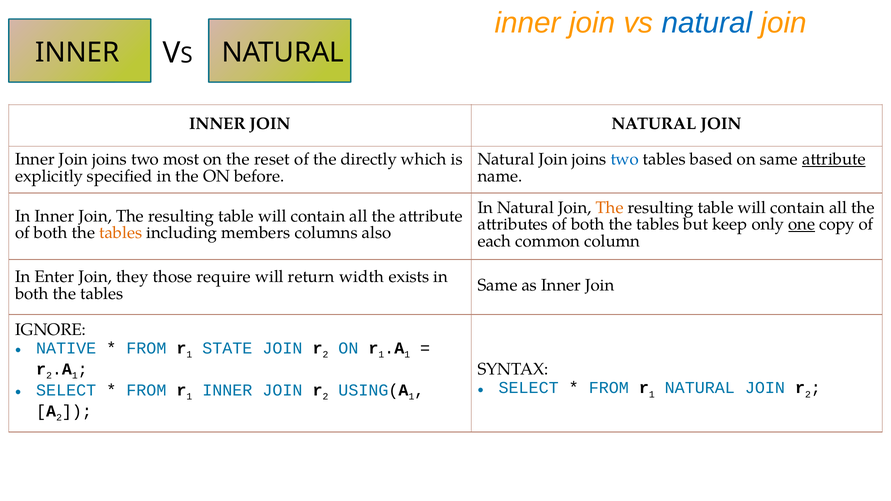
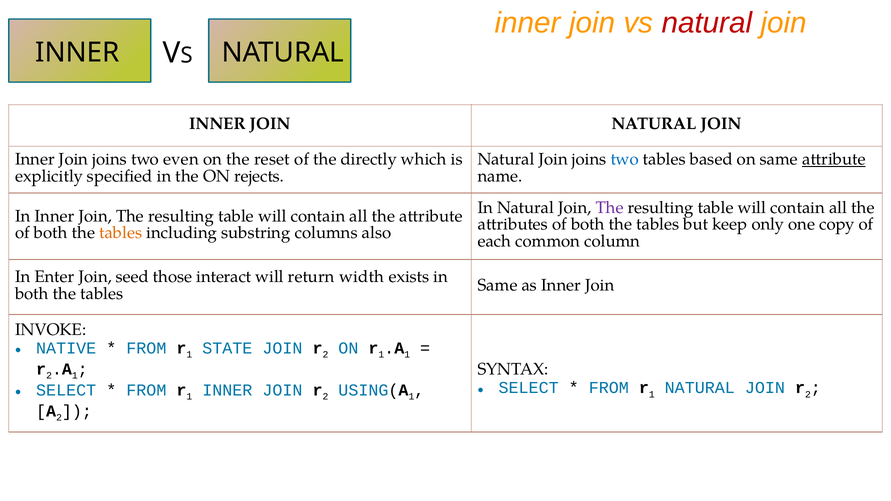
natural at (707, 23) colour: blue -> red
most: most -> even
before: before -> rejects
The at (610, 208) colour: orange -> purple
one underline: present -> none
members: members -> substring
they: they -> seed
require: require -> interact
IGNORE: IGNORE -> INVOKE
